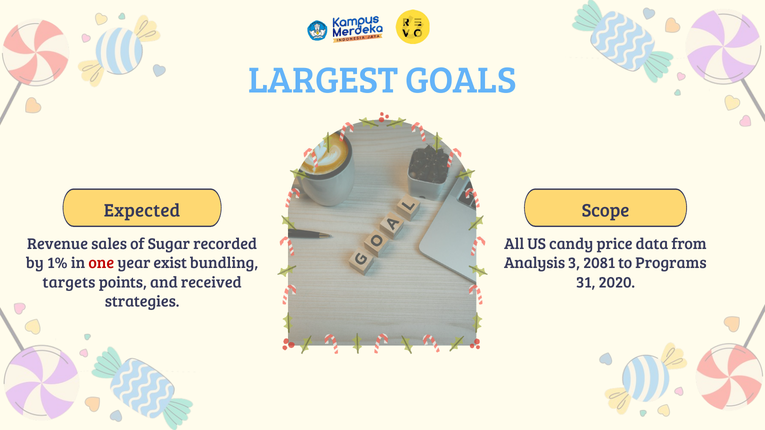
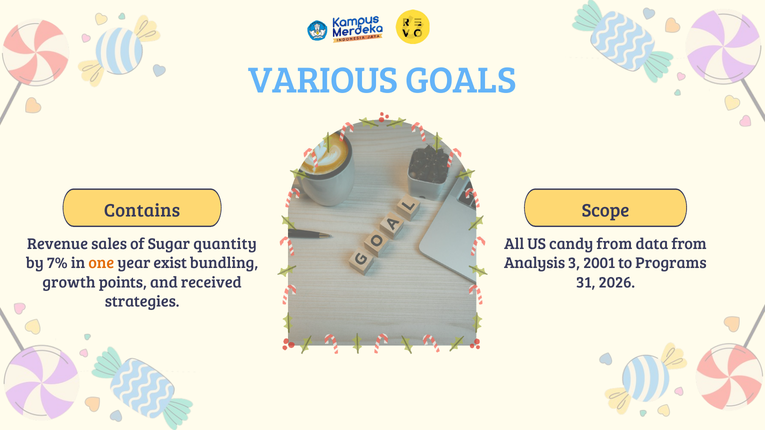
LARGEST: LARGEST -> VARIOUS
Expected: Expected -> Contains
recorded: recorded -> quantity
candy price: price -> from
1%: 1% -> 7%
one colour: red -> orange
2081: 2081 -> 2001
targets: targets -> growth
2020: 2020 -> 2026
